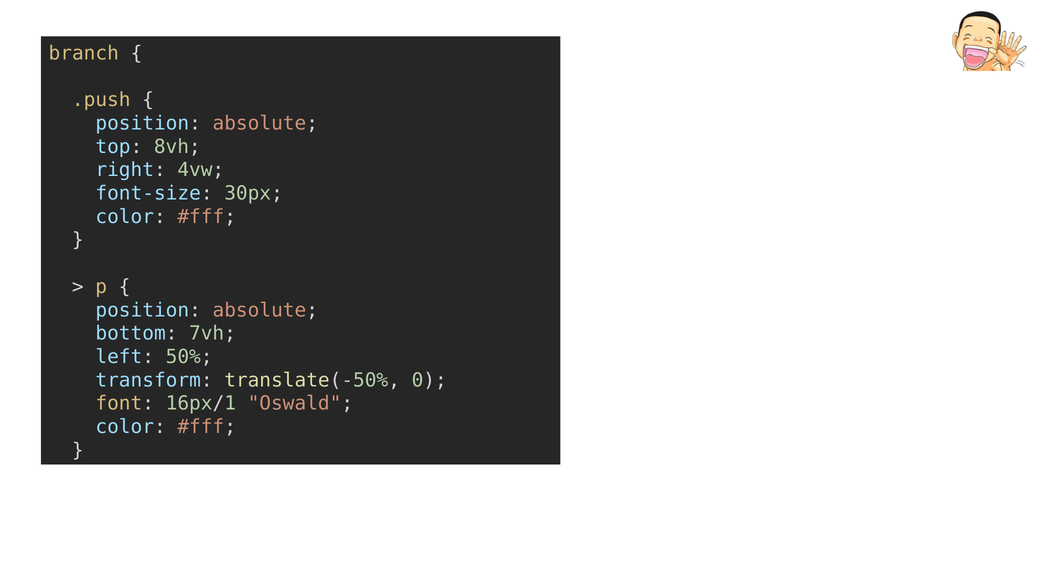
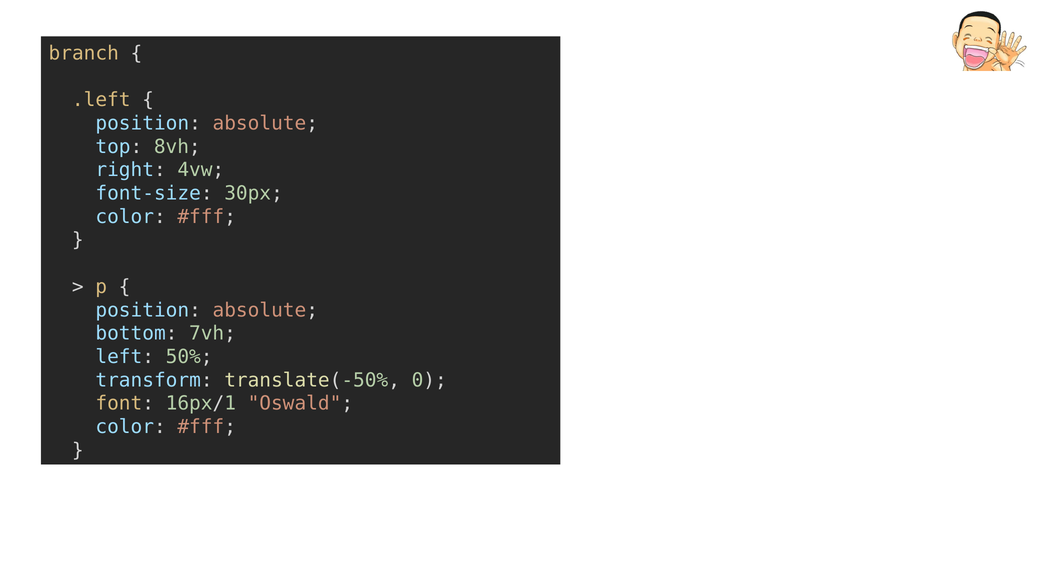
.push: .push -> .left
